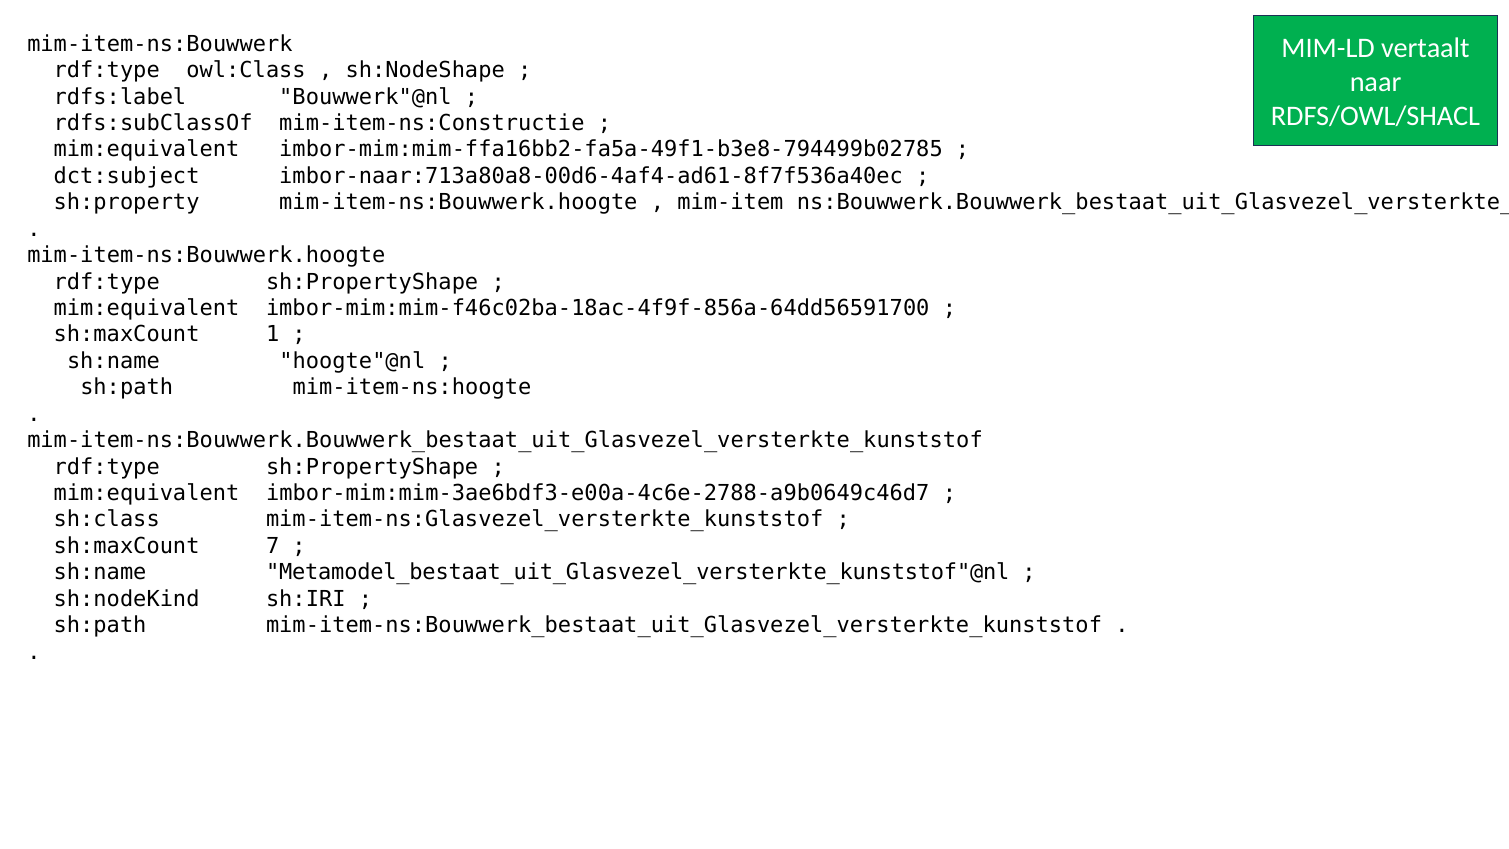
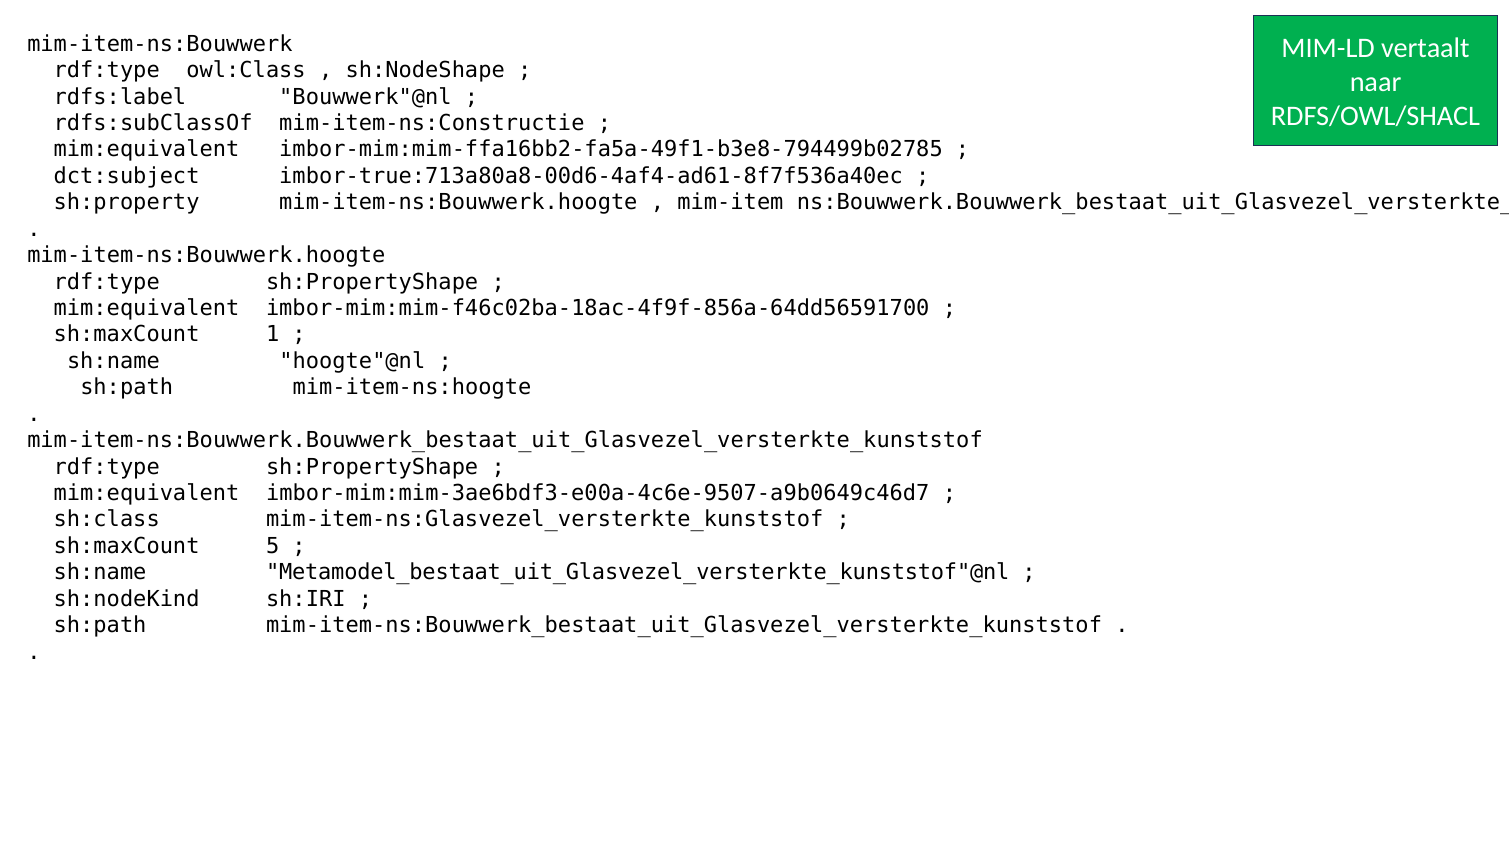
imbor-naar:713a80a8-00d6-4af4-ad61-8f7f536a40ec: imbor-naar:713a80a8-00d6-4af4-ad61-8f7f536a40ec -> imbor-true:713a80a8-00d6-4af4-ad61-8f7f536a40ec
imbor-mim:mim-3ae6bdf3-e00a-4c6e-2788-a9b0649c46d7: imbor-mim:mim-3ae6bdf3-e00a-4c6e-2788-a9b0649c46d7 -> imbor-mim:mim-3ae6bdf3-e00a-4c6e-9507-a9b0649c46d7
7: 7 -> 5
